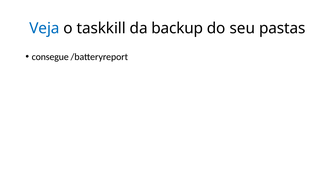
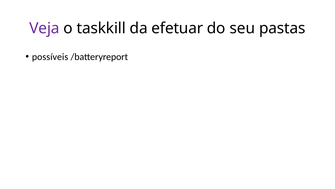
Veja colour: blue -> purple
backup: backup -> efetuar
consegue: consegue -> possíveis
